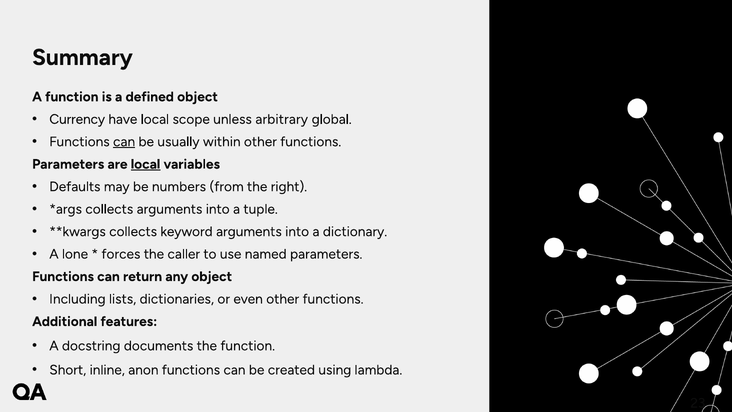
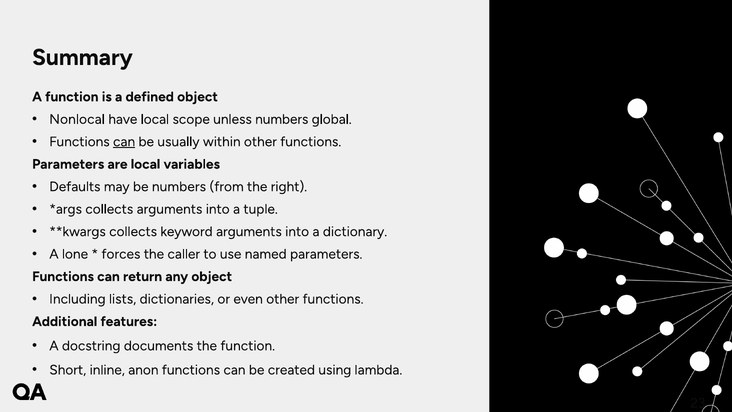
Currency: Currency -> Nonlocal
unless arbitrary: arbitrary -> numbers
local at (146, 164) underline: present -> none
